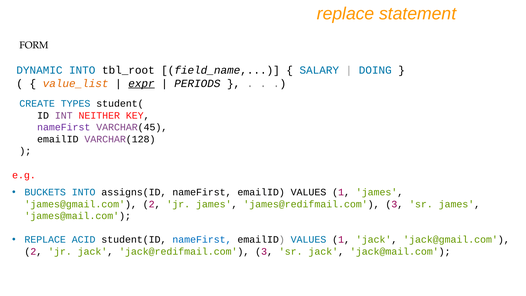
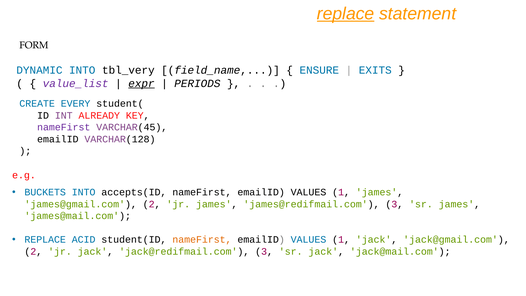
replace at (346, 14) underline: none -> present
tbl_root: tbl_root -> tbl_very
SALARY: SALARY -> ENSURE
DOING: DOING -> EXITS
value_list colour: orange -> purple
TYPES: TYPES -> EVERY
NEITHER: NEITHER -> ALREADY
assigns(ID: assigns(ID -> accepts(ID
nameFirst at (202, 240) colour: blue -> orange
